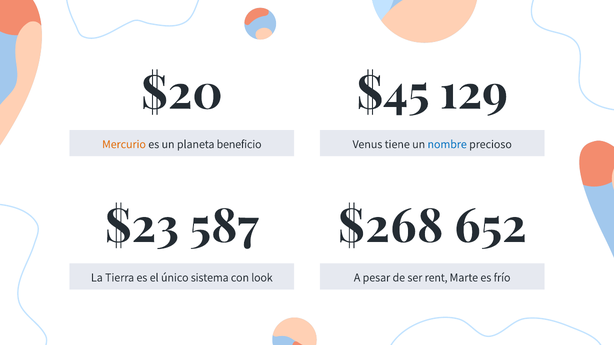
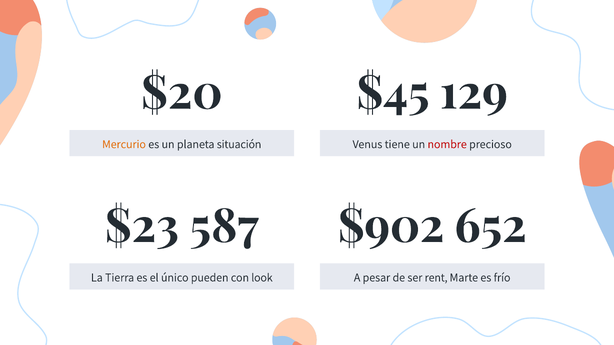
beneficio: beneficio -> situación
nombre colour: blue -> red
$268: $268 -> $902
sistema: sistema -> pueden
